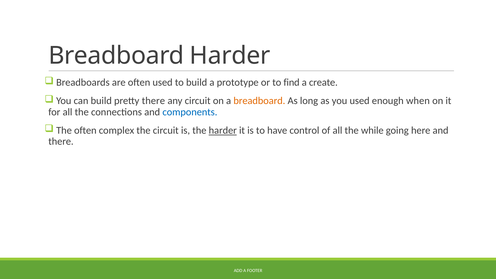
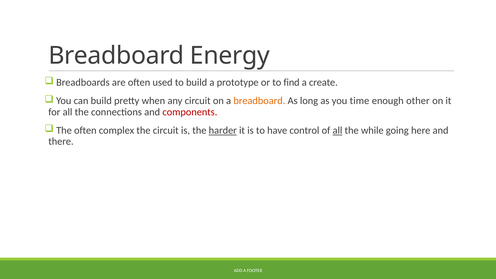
Breadboard Harder: Harder -> Energy
pretty there: there -> when
you used: used -> time
when: when -> other
components colour: blue -> red
all at (337, 130) underline: none -> present
